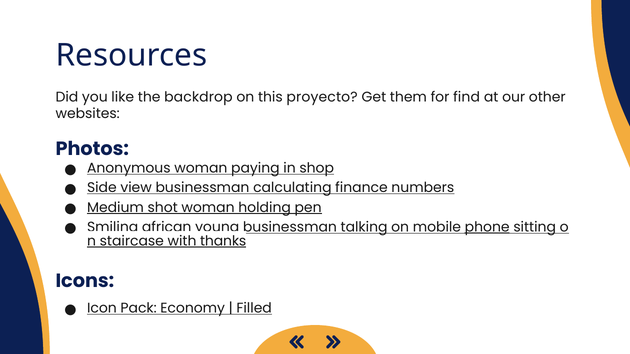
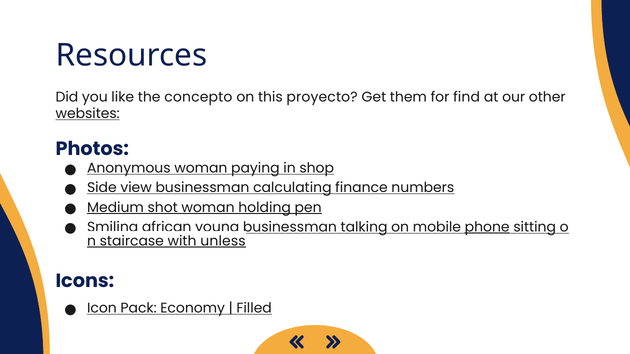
backdrop: backdrop -> concepto
websites underline: none -> present
thanks: thanks -> unless
